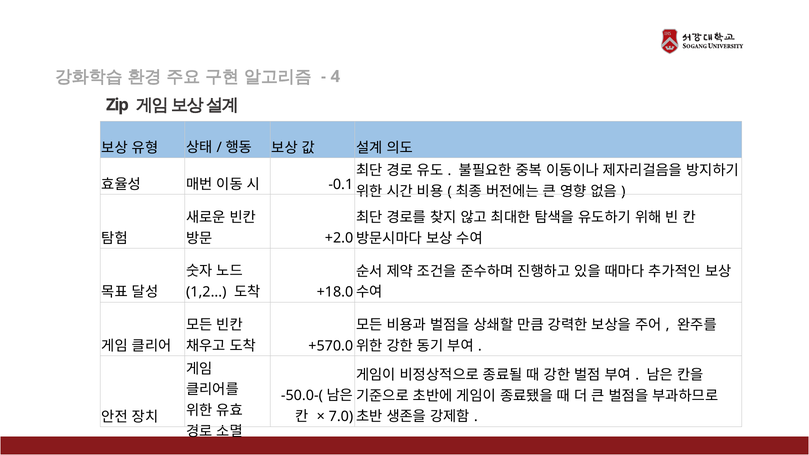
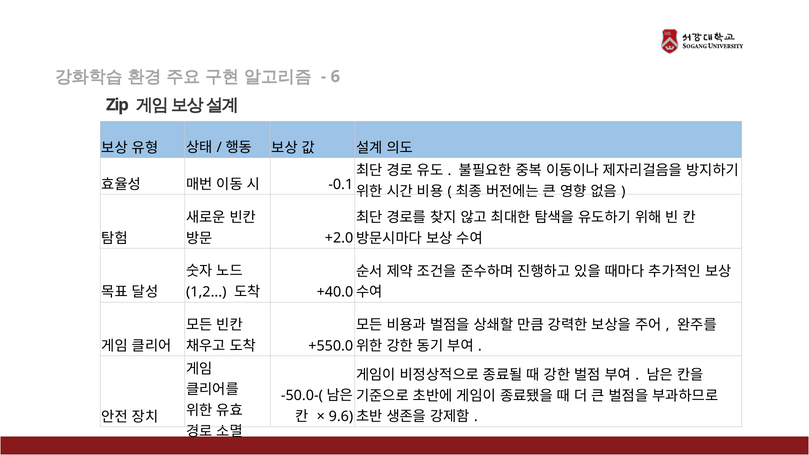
4: 4 -> 6
+18.0: +18.0 -> +40.0
+570.0: +570.0 -> +550.0
7.0: 7.0 -> 9.6
